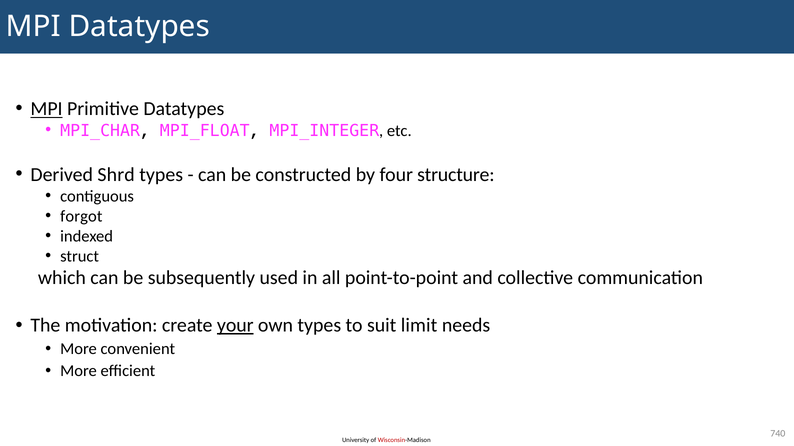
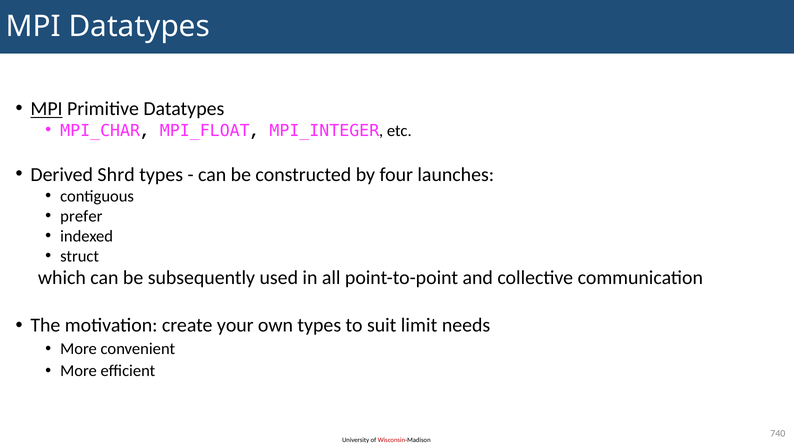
structure: structure -> launches
forgot: forgot -> prefer
your underline: present -> none
